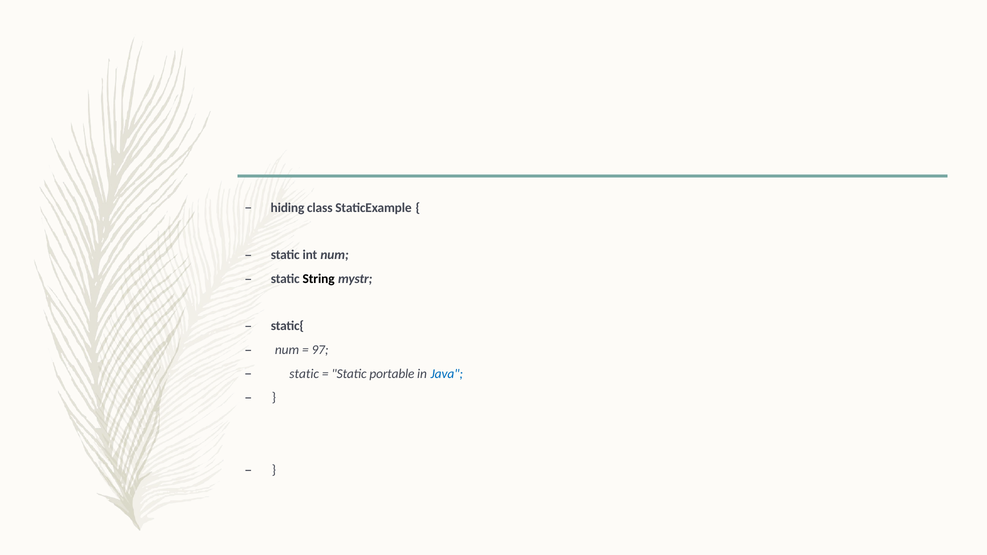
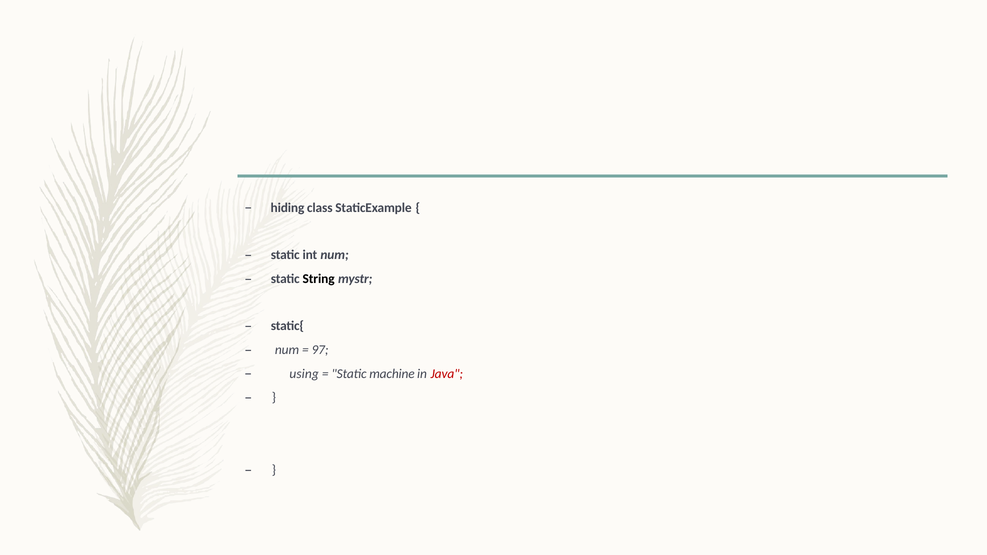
static at (304, 374): static -> using
portable: portable -> machine
Java colour: blue -> red
